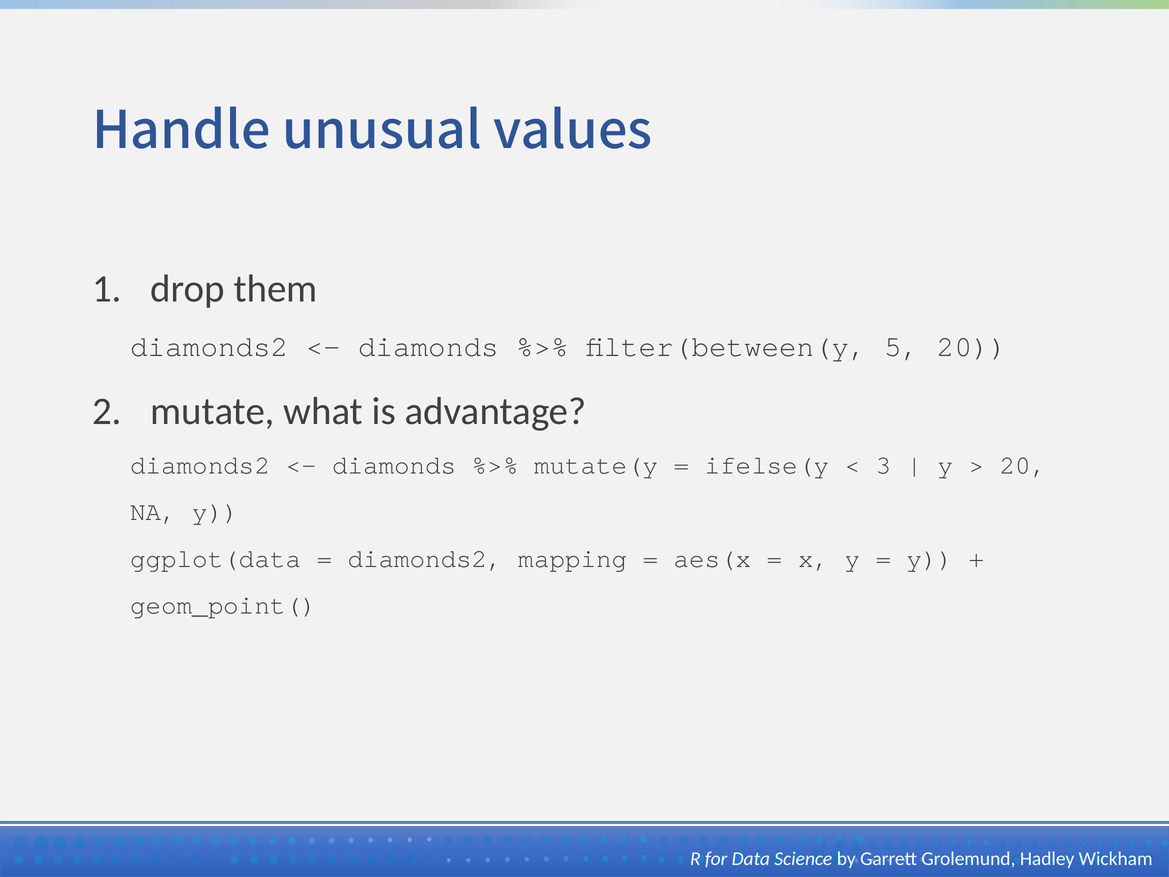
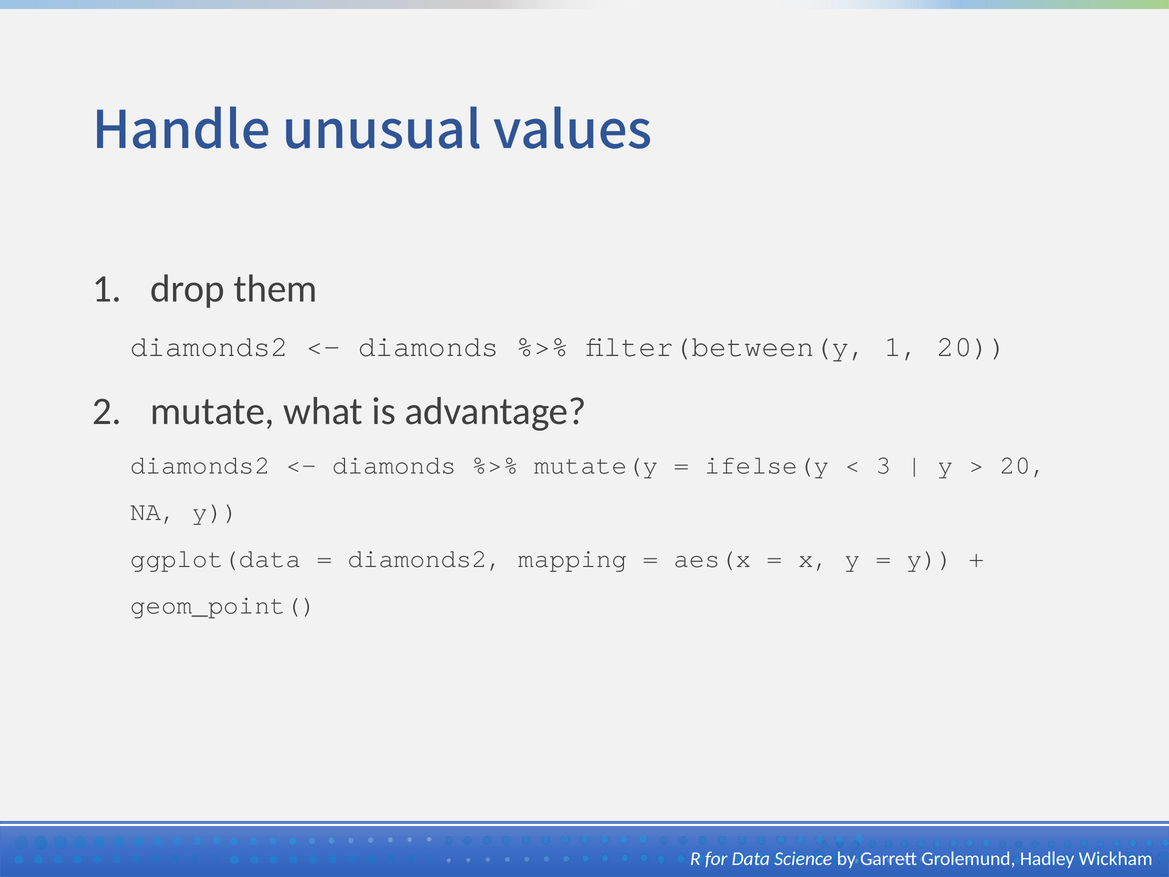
filter(between(y 5: 5 -> 1
